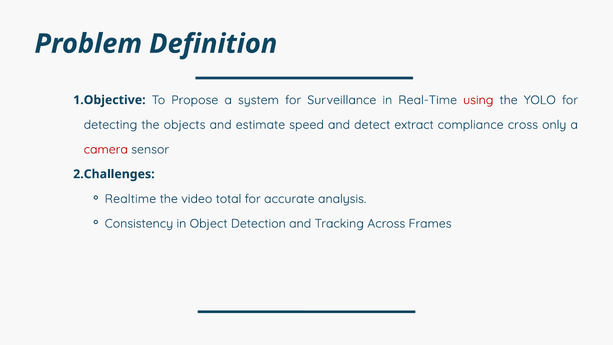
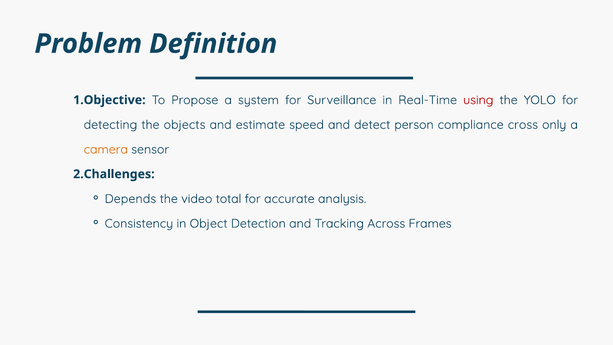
extract: extract -> person
camera colour: red -> orange
Realtime: Realtime -> Depends
